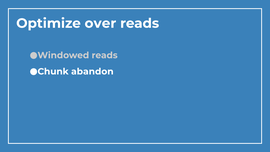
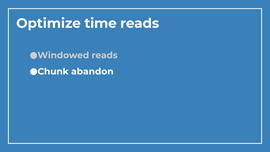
over: over -> time
